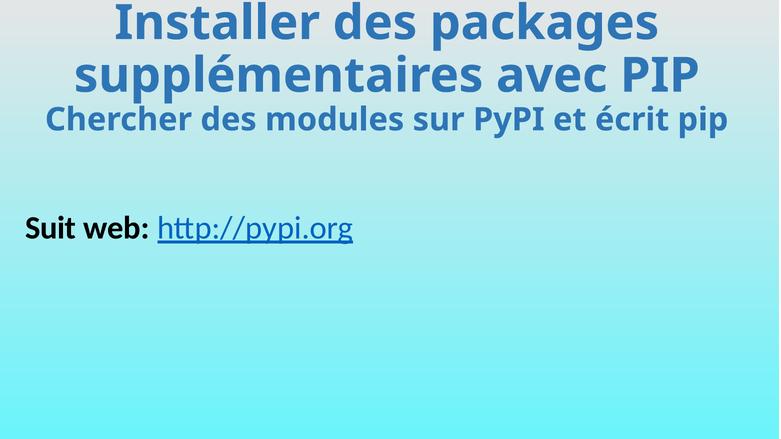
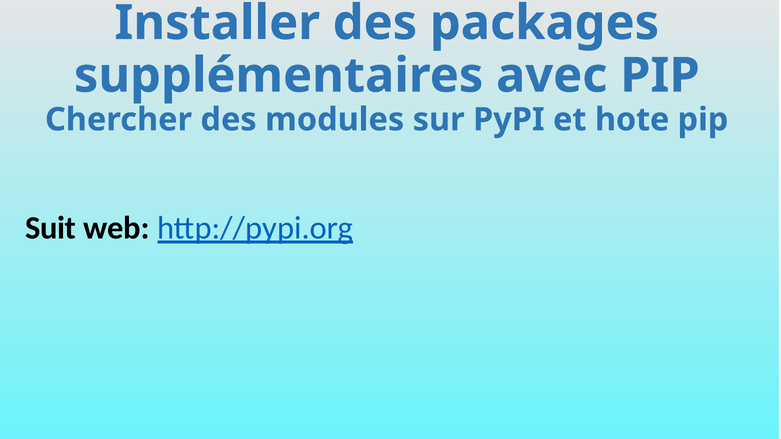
écrit: écrit -> hote
